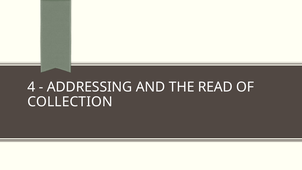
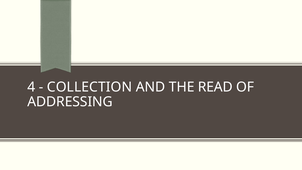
ADDRESSING: ADDRESSING -> COLLECTION
COLLECTION: COLLECTION -> ADDRESSING
